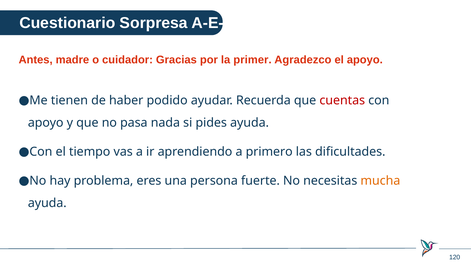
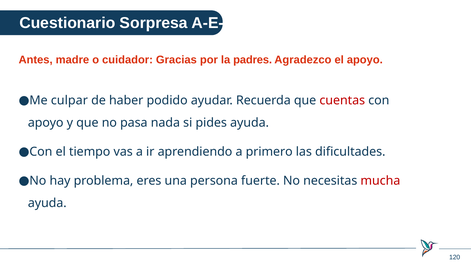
primer: primer -> padres
tienen: tienen -> culpar
mucha colour: orange -> red
